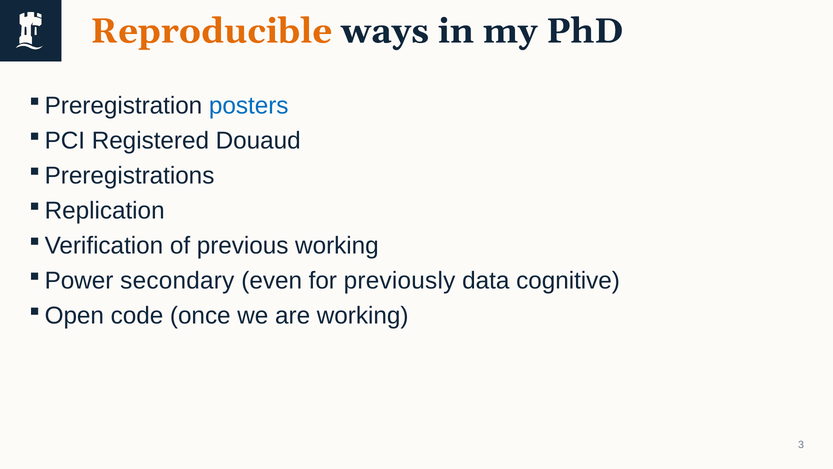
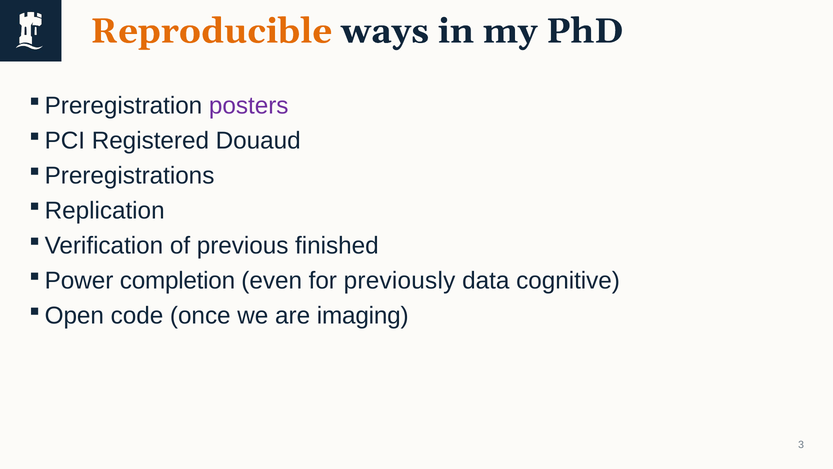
posters colour: blue -> purple
previous working: working -> finished
secondary: secondary -> completion
are working: working -> imaging
